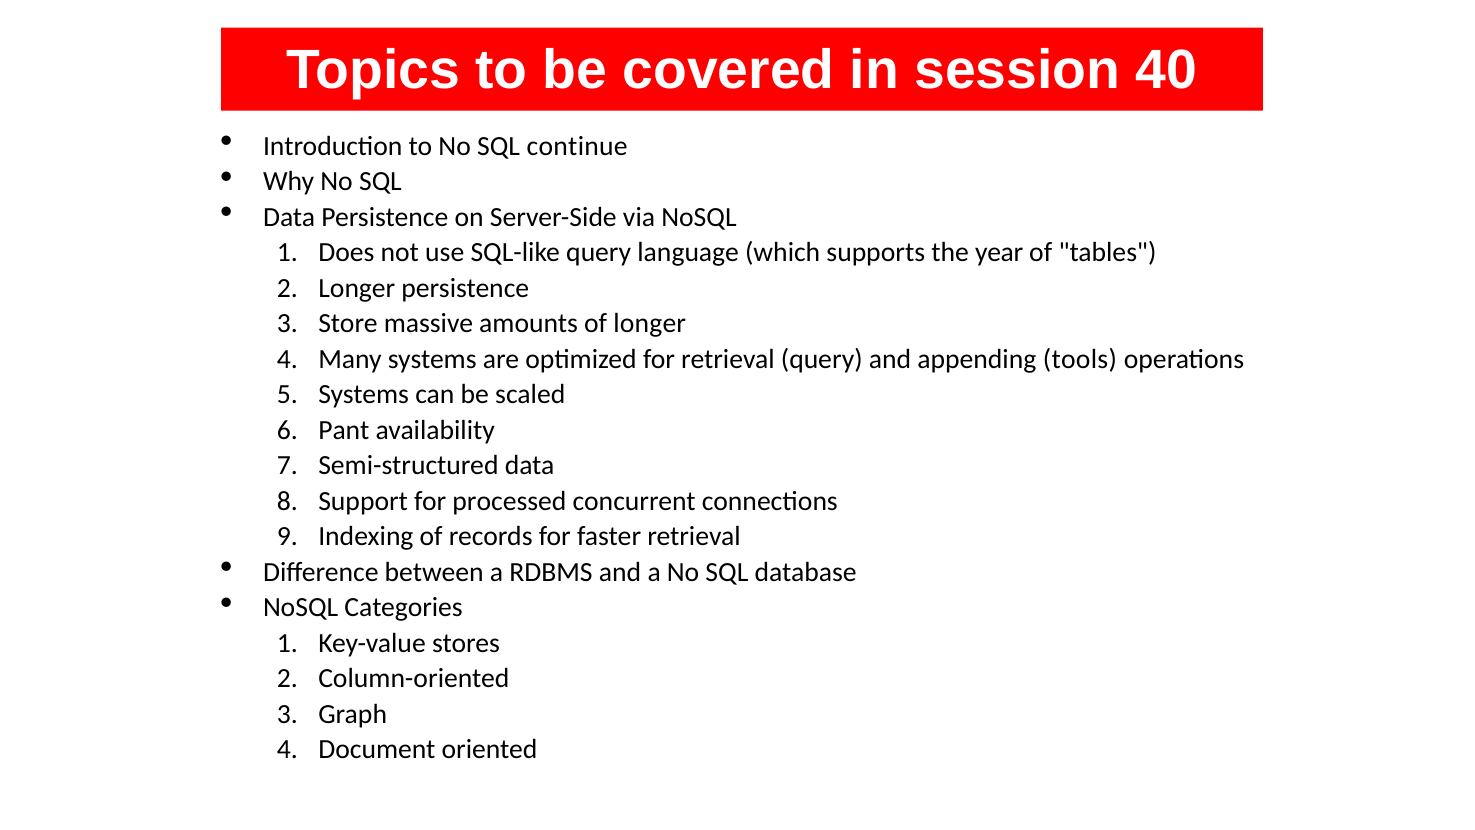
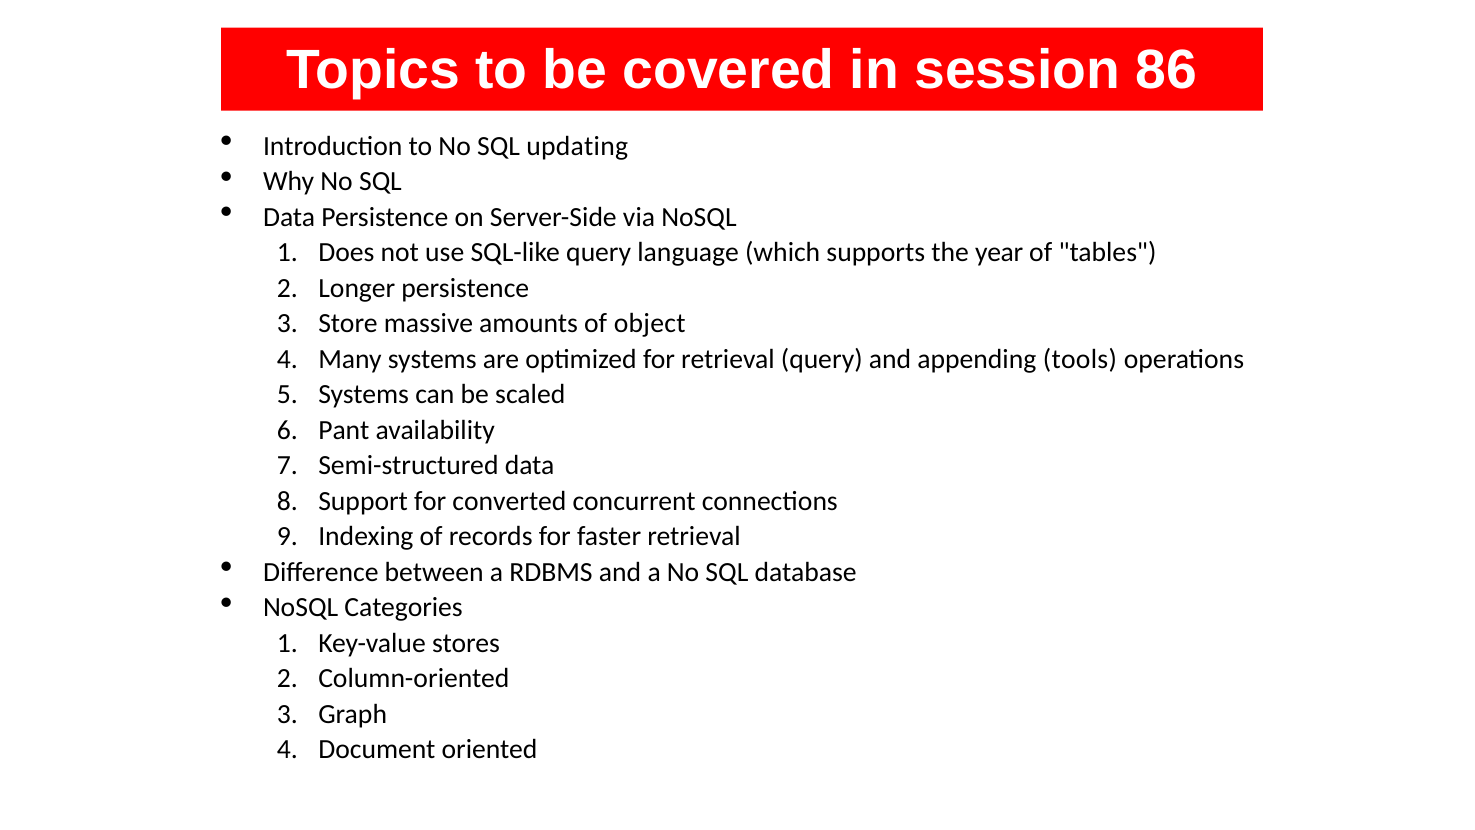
40: 40 -> 86
continue: continue -> updating
of longer: longer -> object
processed: processed -> converted
